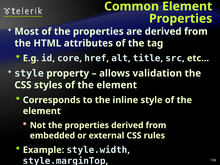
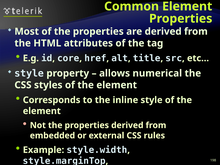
validation: validation -> numerical
